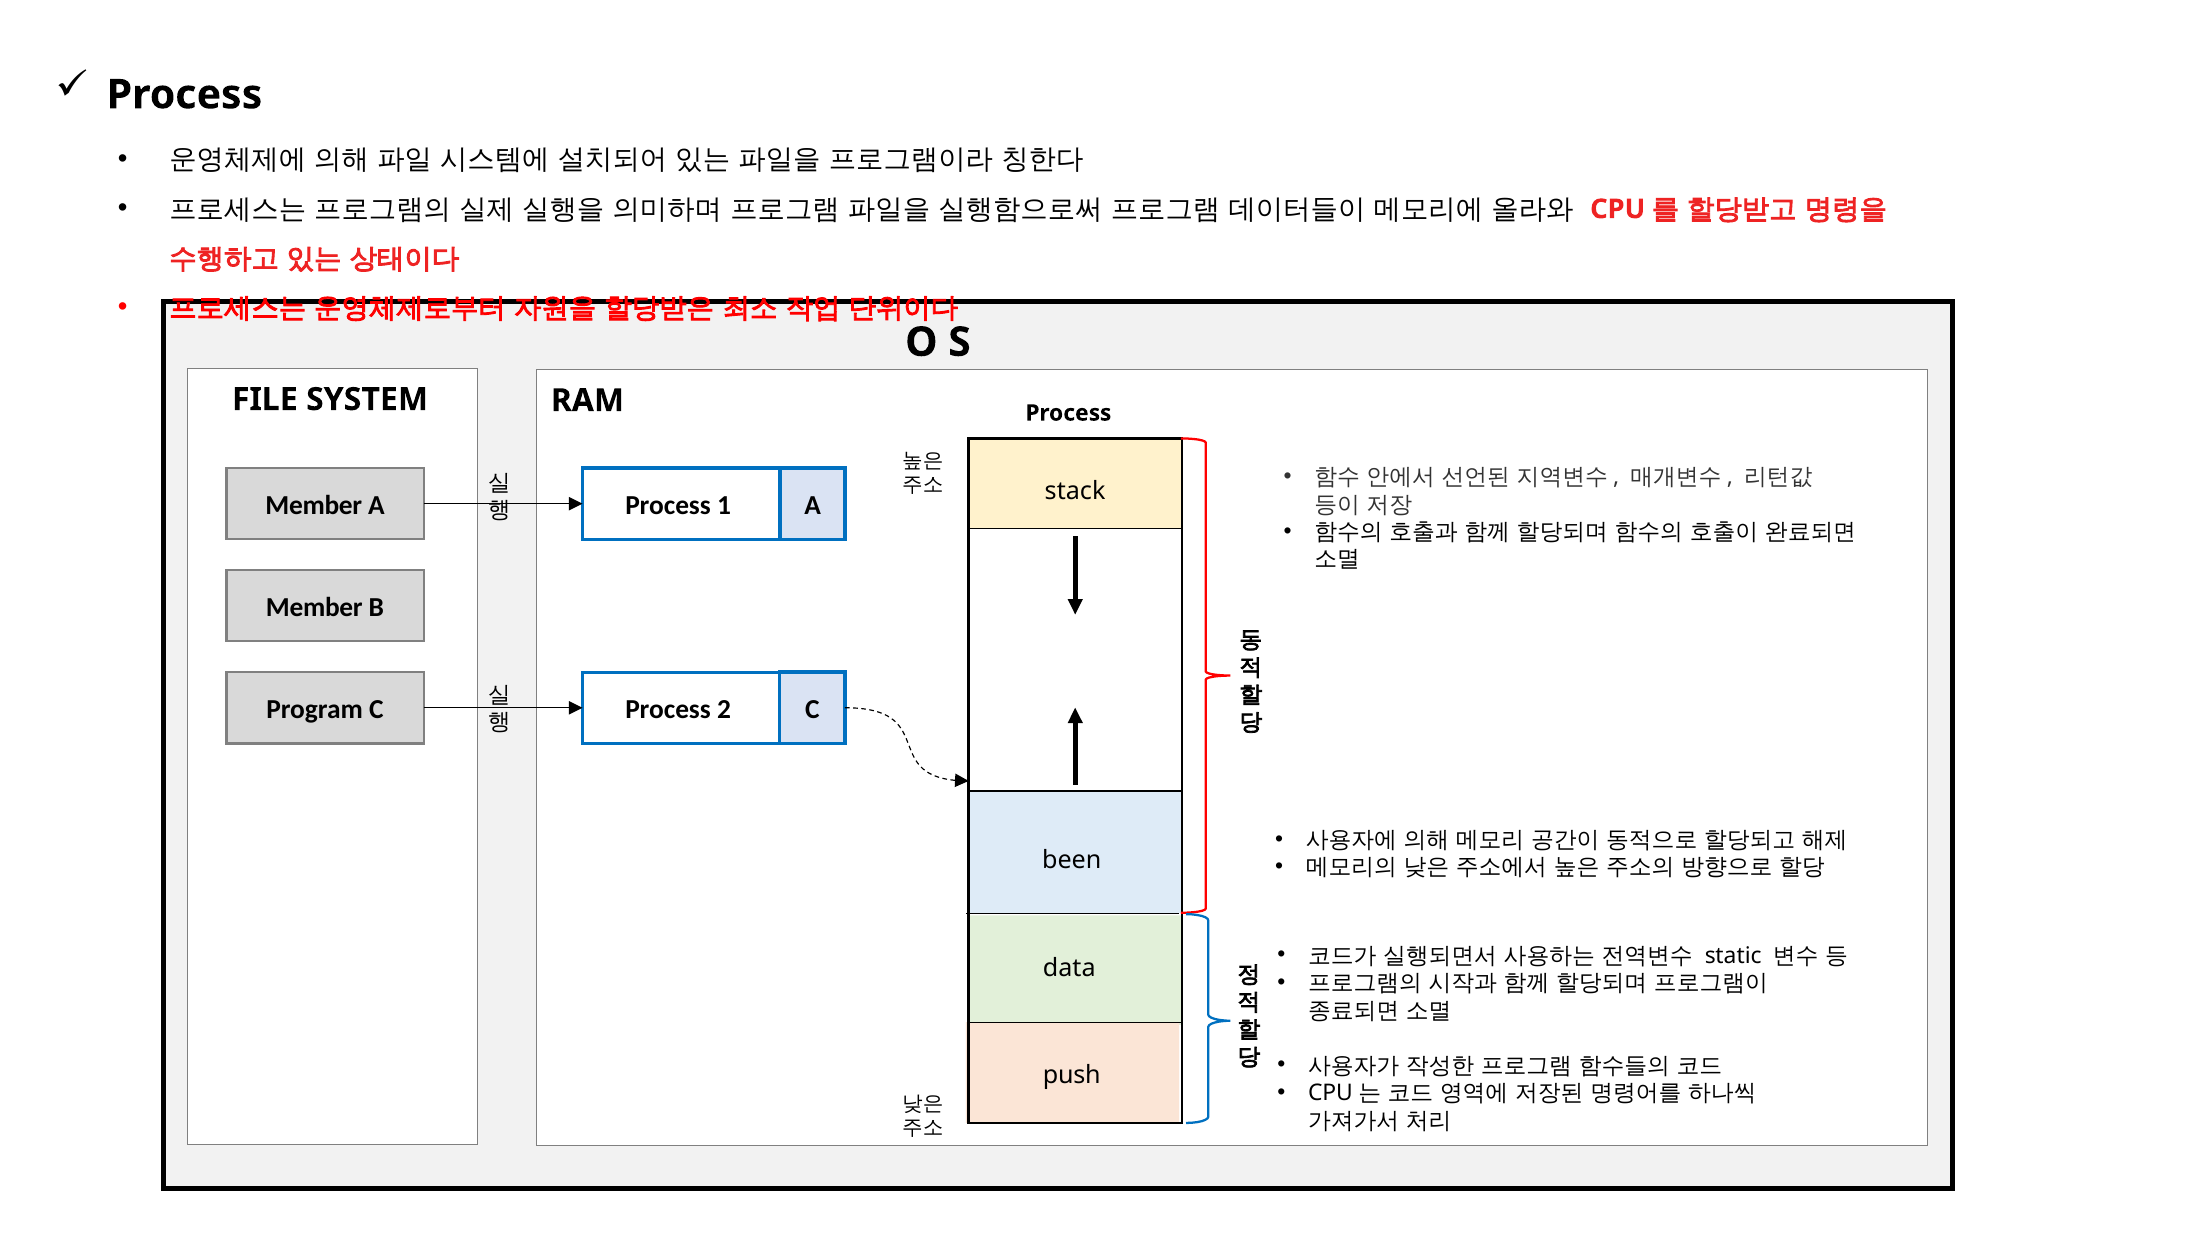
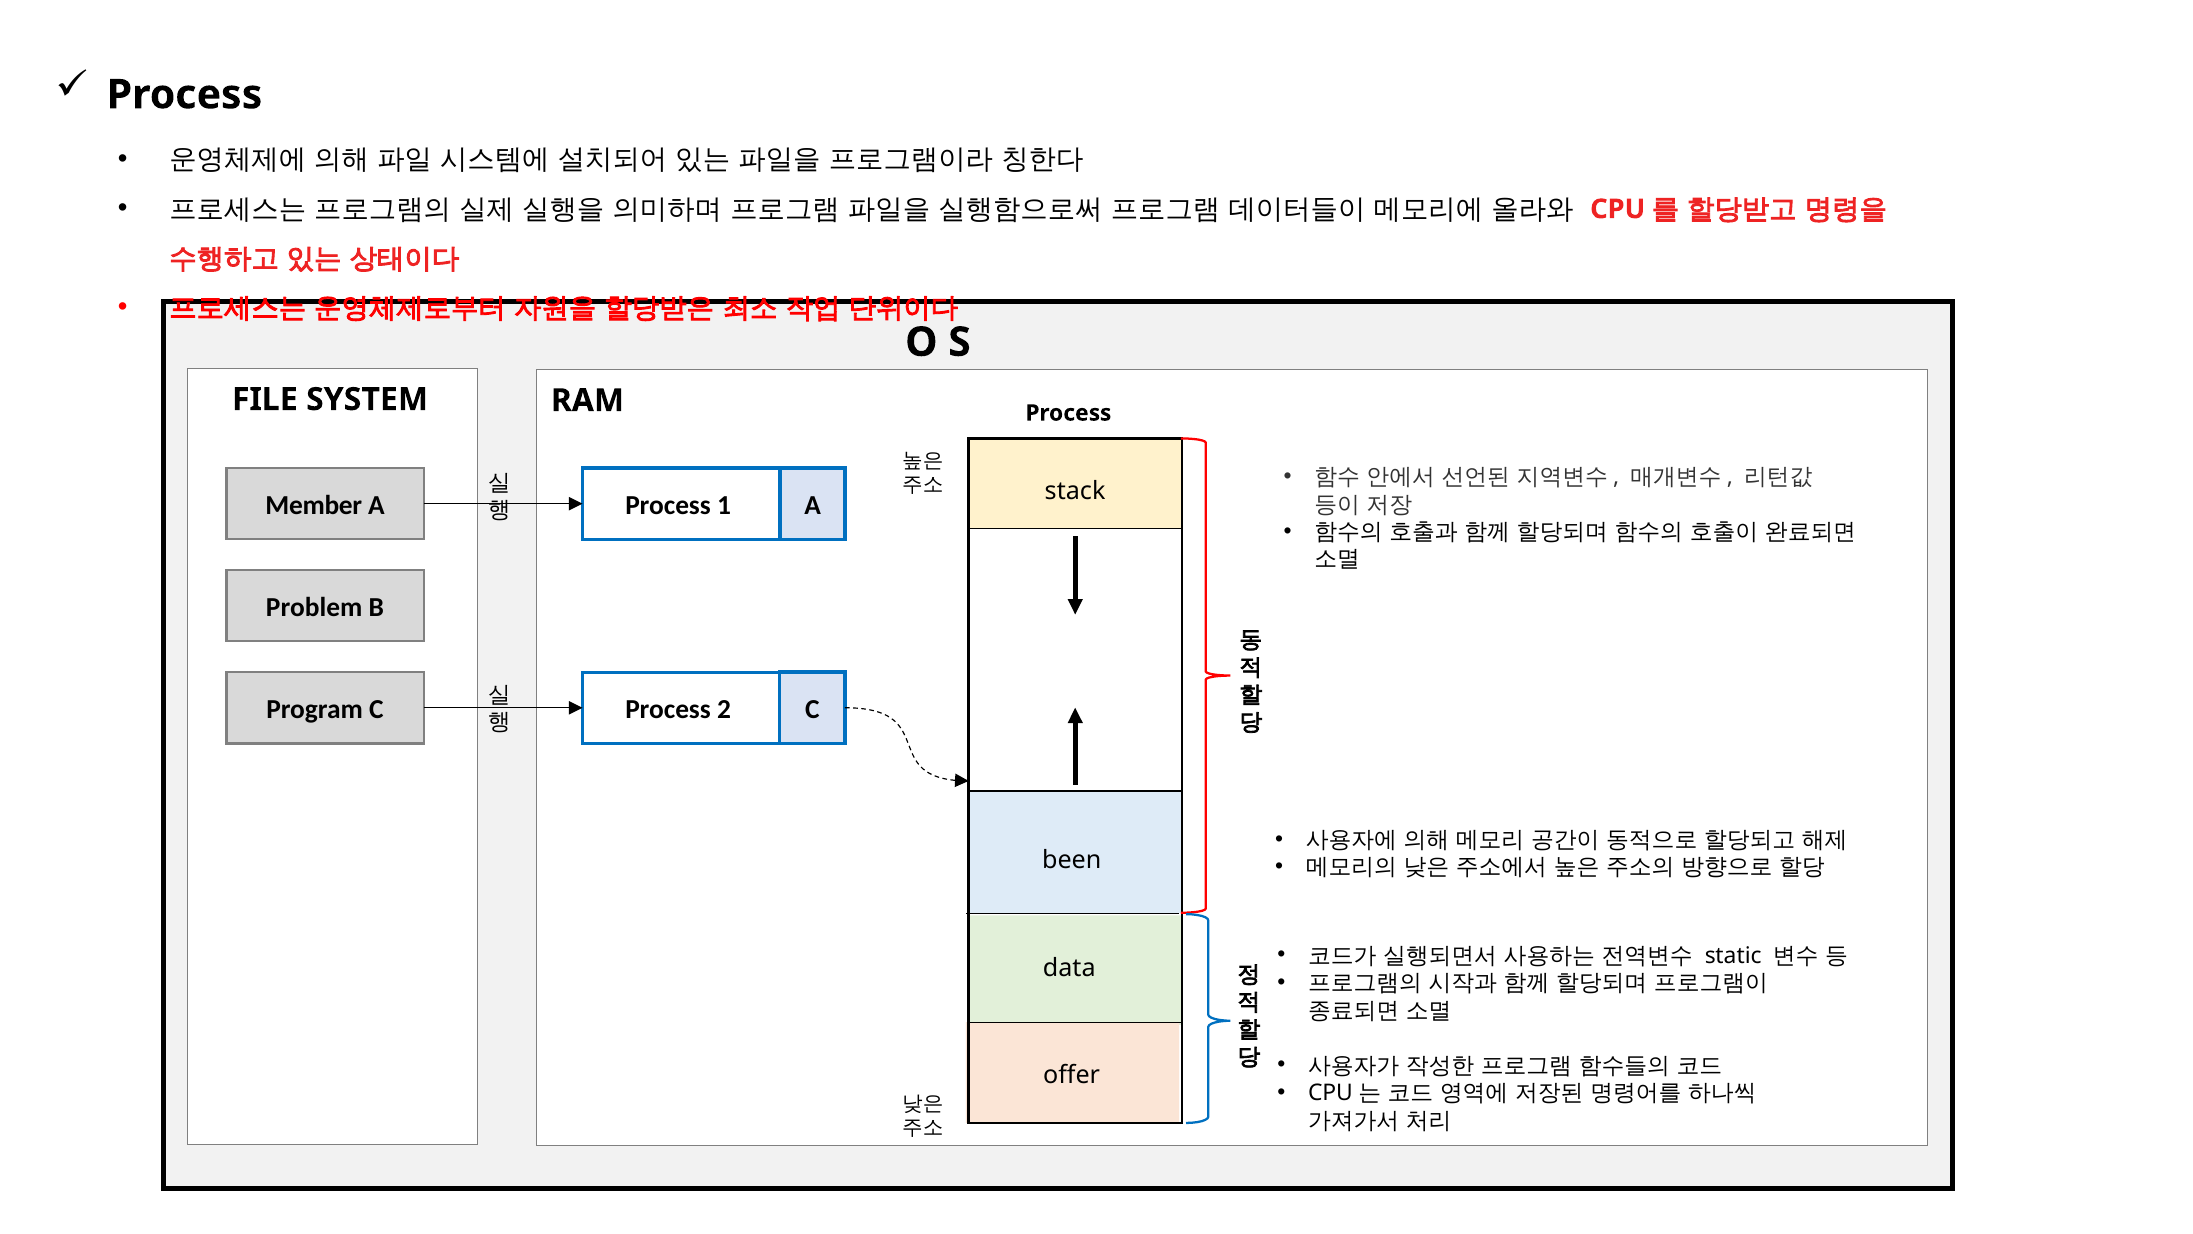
Member at (314, 607): Member -> Problem
push: push -> offer
